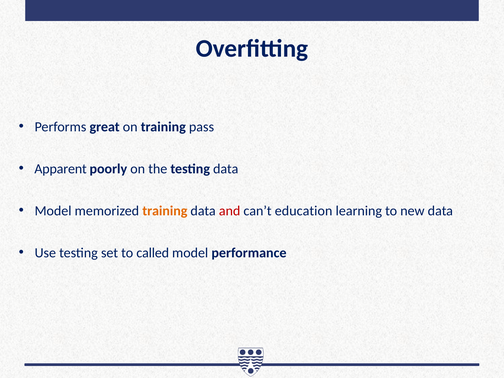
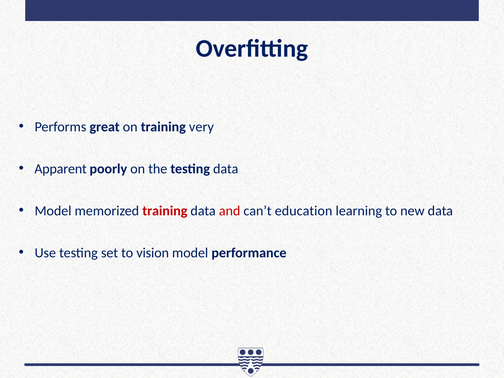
pass: pass -> very
training at (165, 211) colour: orange -> red
called: called -> vision
